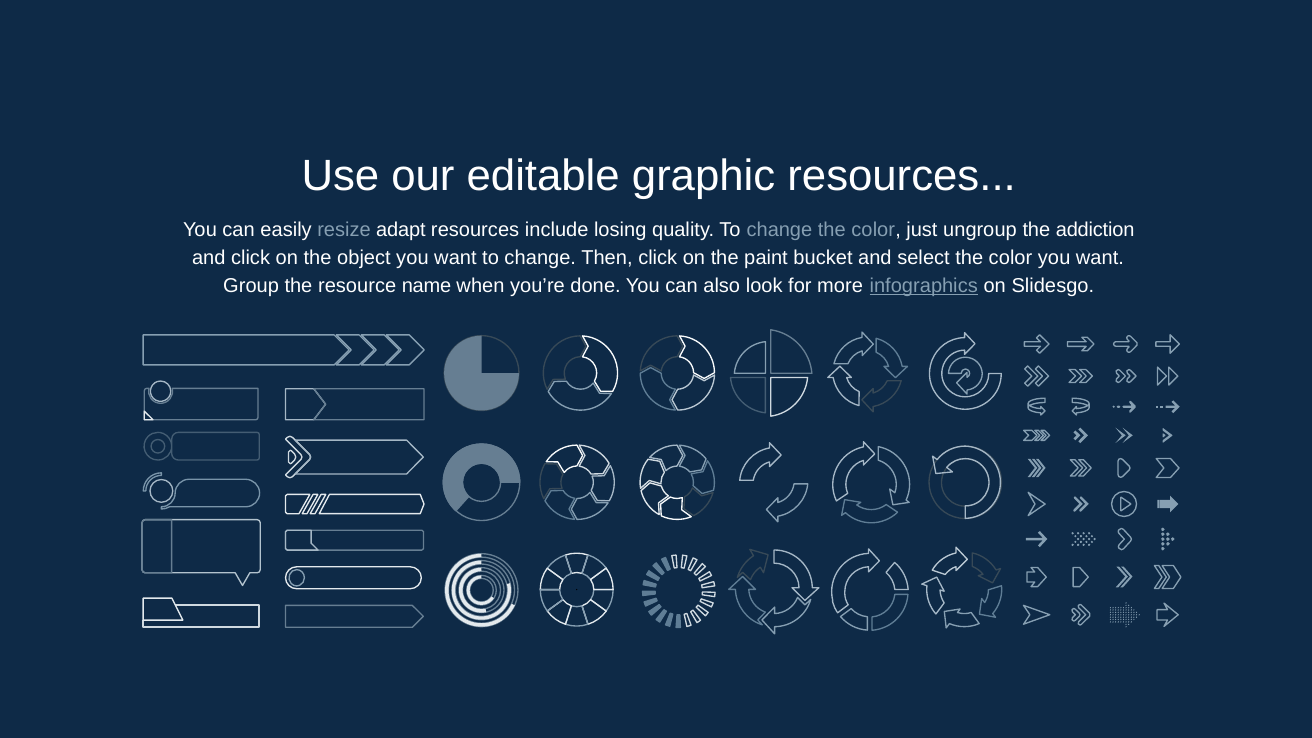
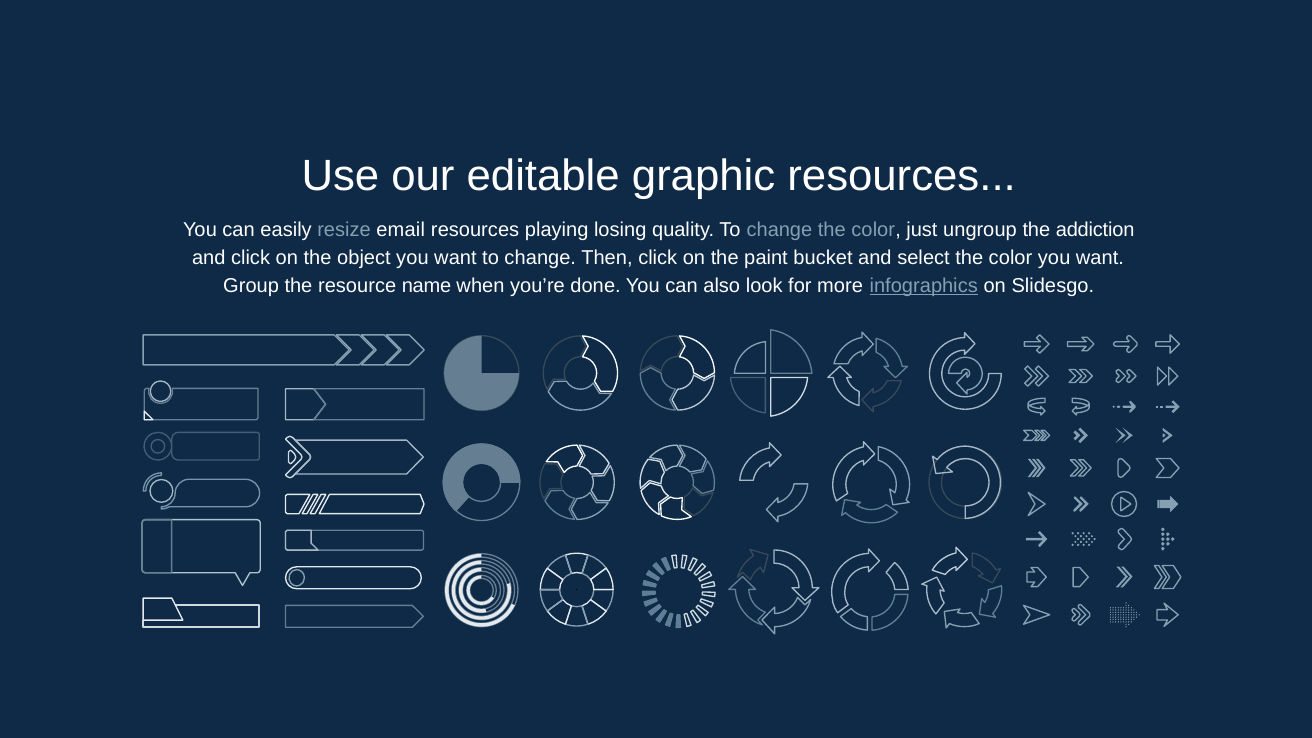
adapt: adapt -> email
include: include -> playing
